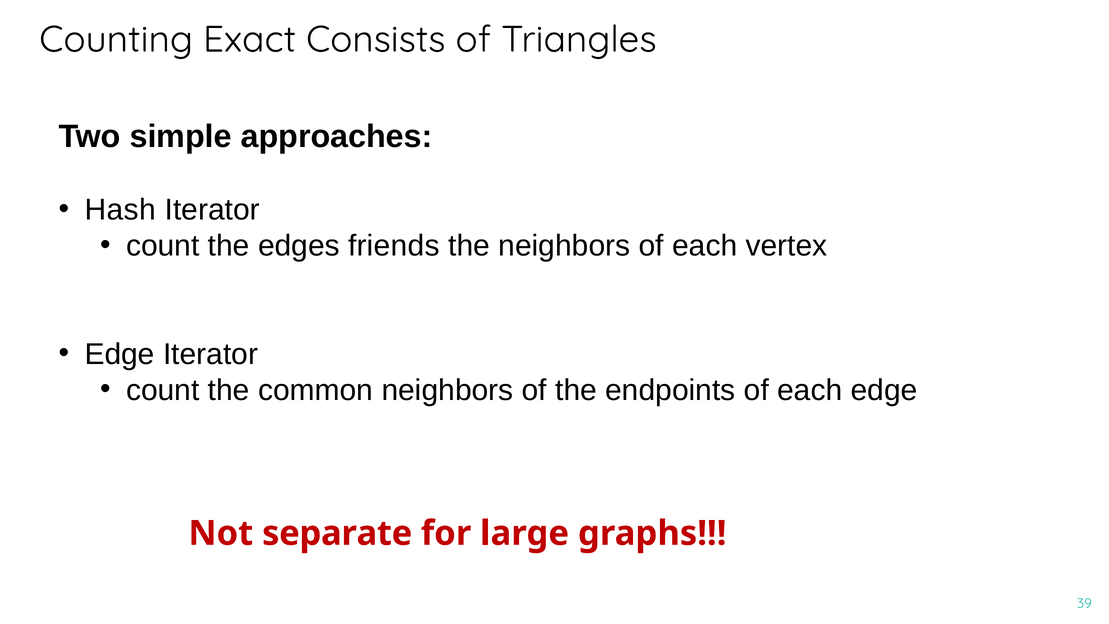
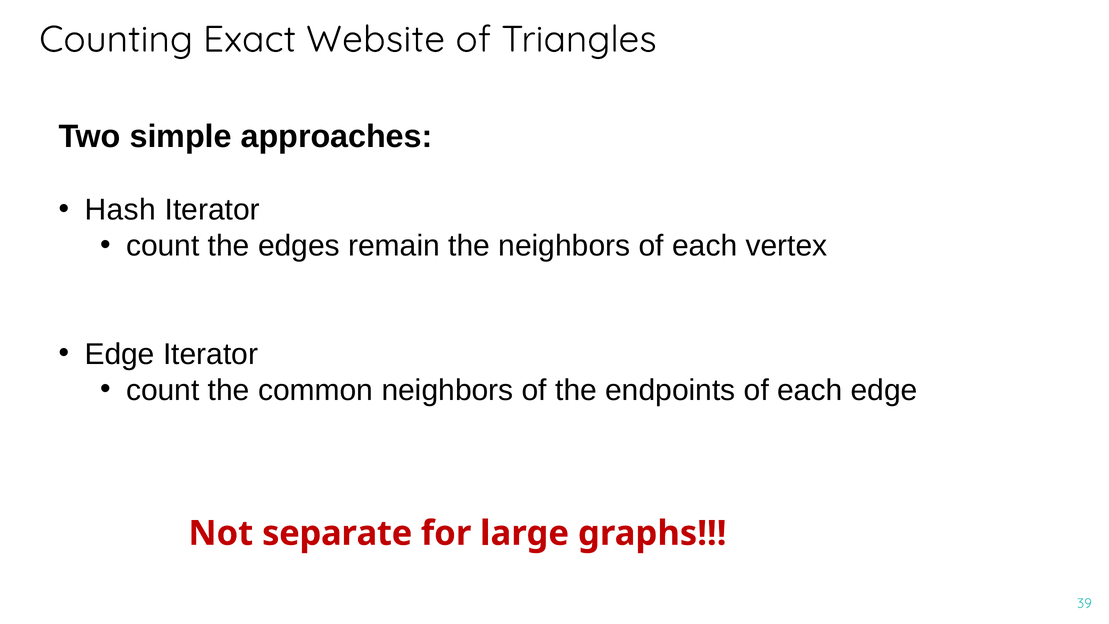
Consists: Consists -> Website
friends: friends -> remain
